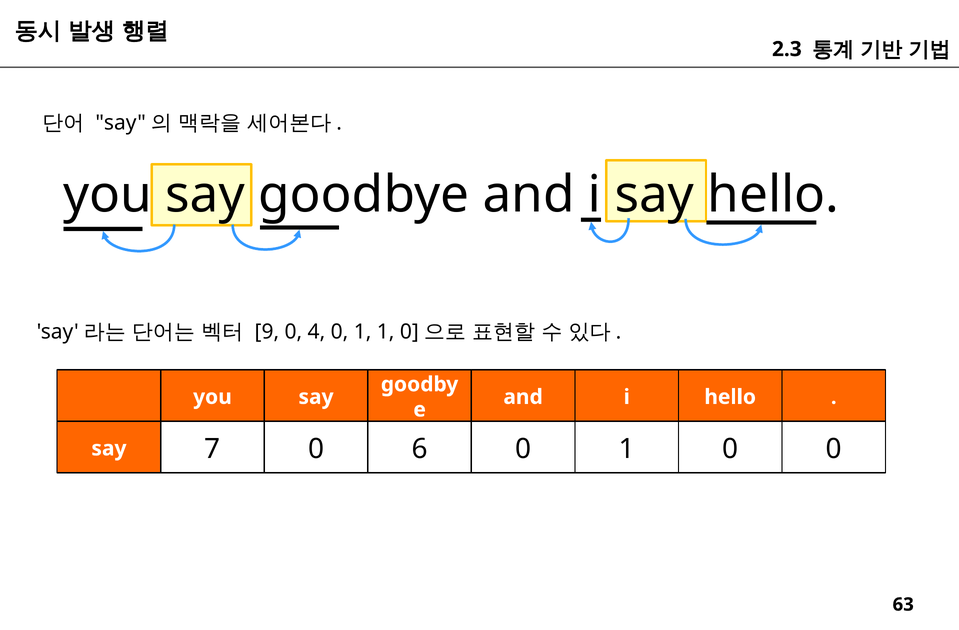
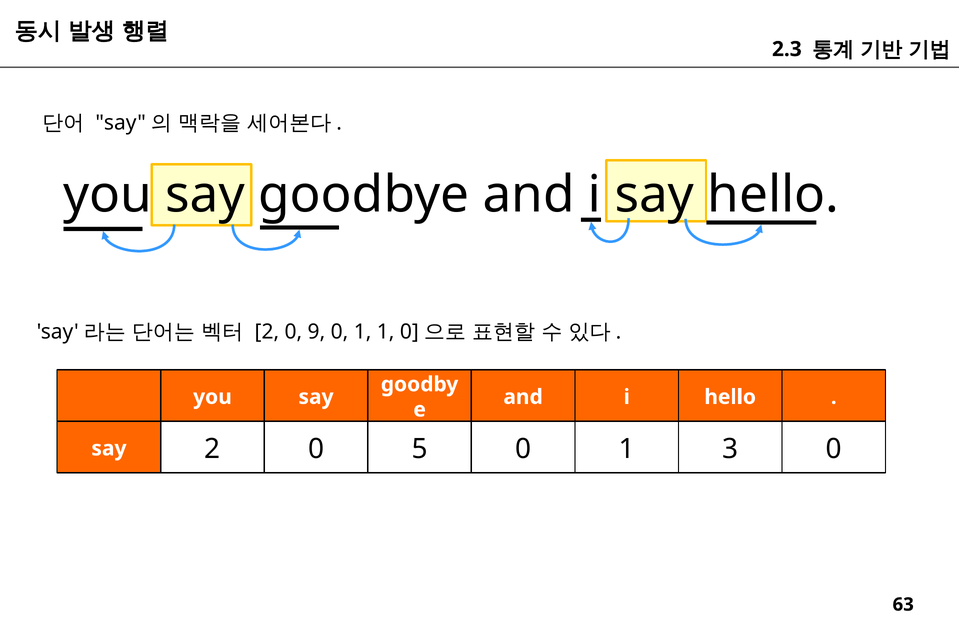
9 at (267, 332): 9 -> 2
4: 4 -> 9
say 7: 7 -> 2
6: 6 -> 5
1 0: 0 -> 3
